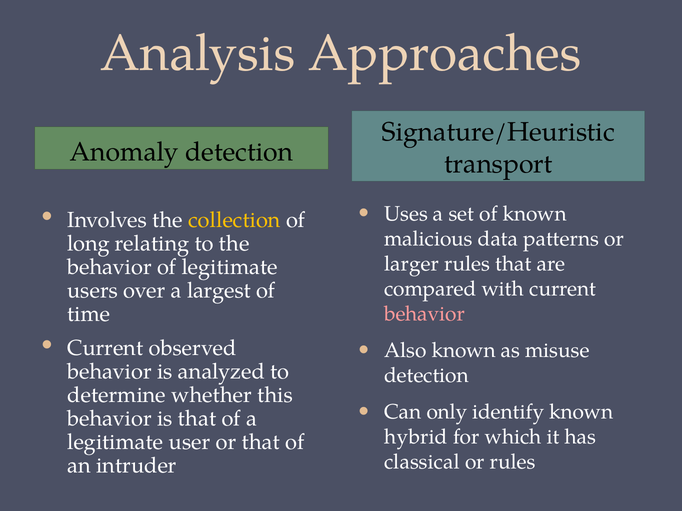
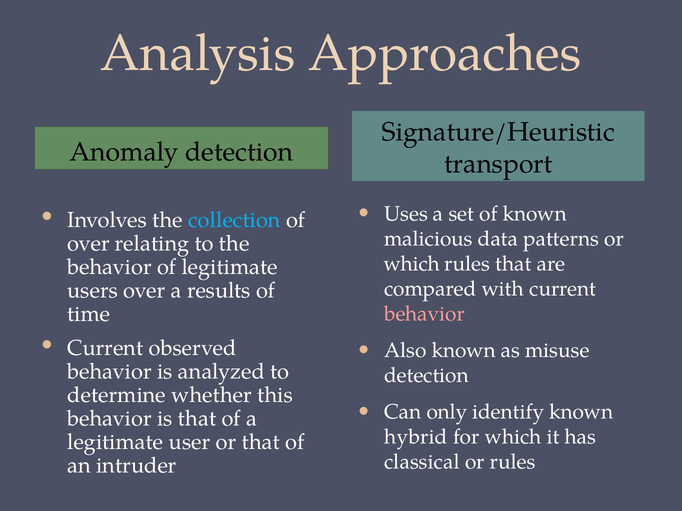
collection colour: yellow -> light blue
long at (88, 244): long -> over
larger at (412, 264): larger -> which
largest: largest -> results
